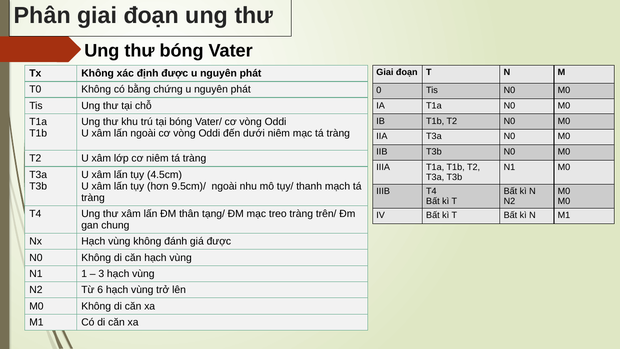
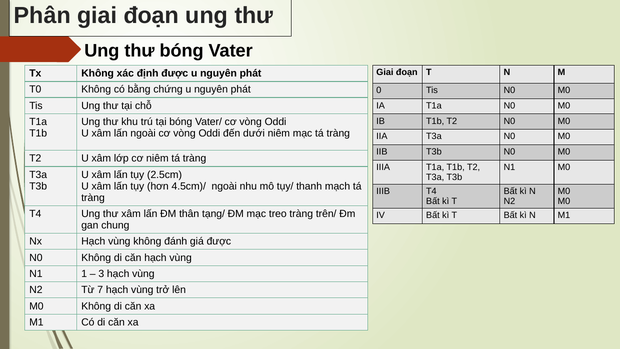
4.5cm: 4.5cm -> 2.5cm
9.5cm)/: 9.5cm)/ -> 4.5cm)/
6: 6 -> 7
